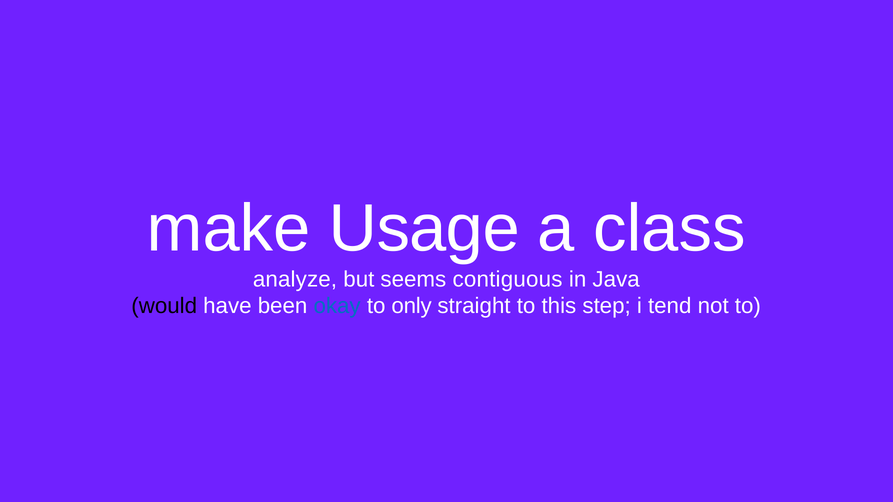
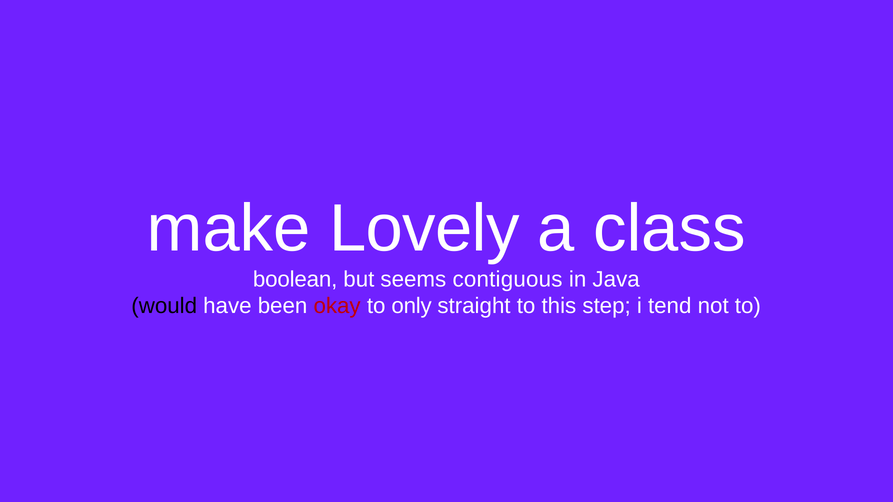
Usage: Usage -> Lovely
analyze: analyze -> boolean
okay colour: blue -> red
